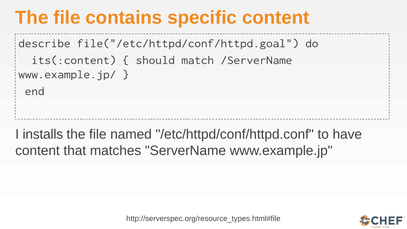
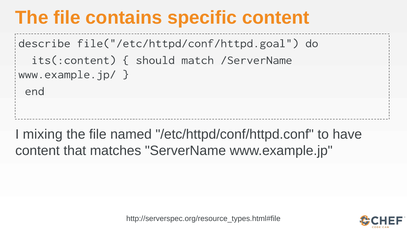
installs: installs -> mixing
